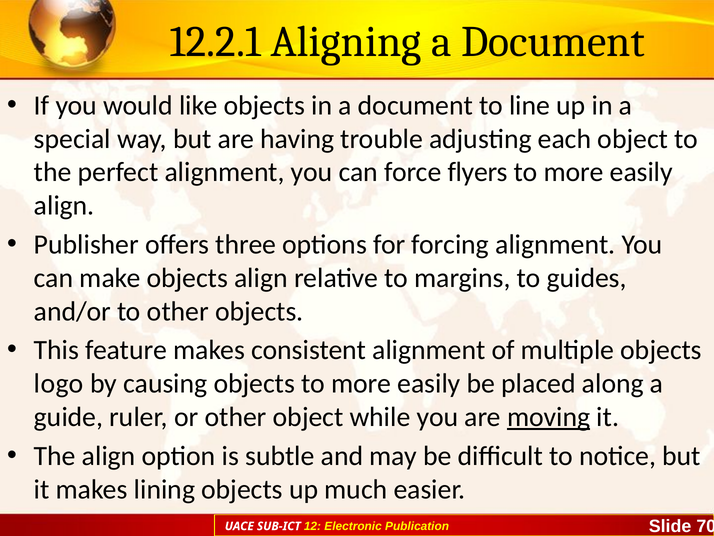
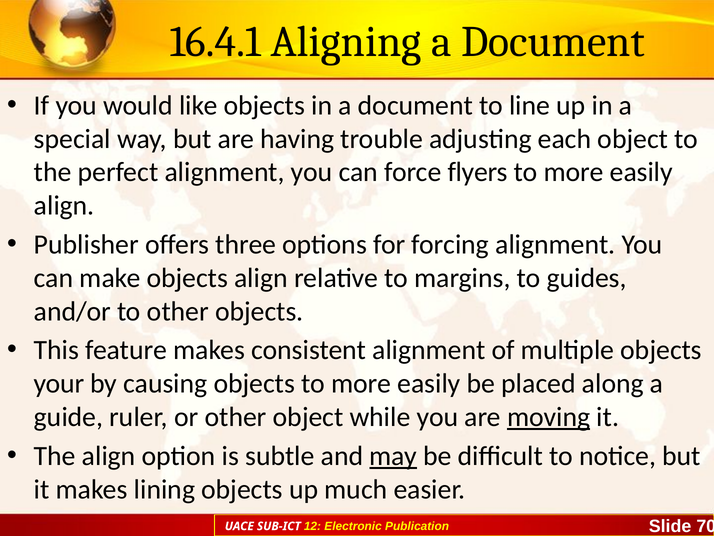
12.2.1: 12.2.1 -> 16.4.1
logo: logo -> your
may underline: none -> present
